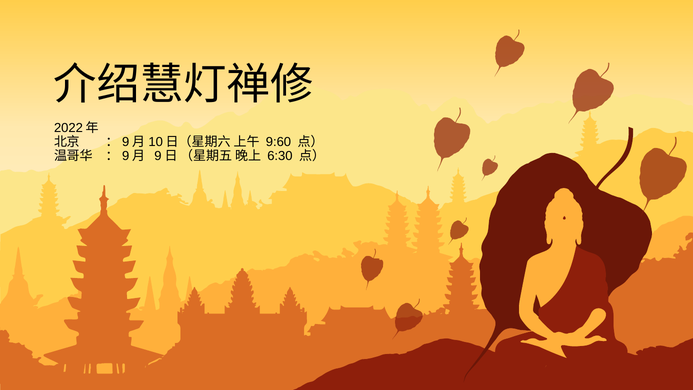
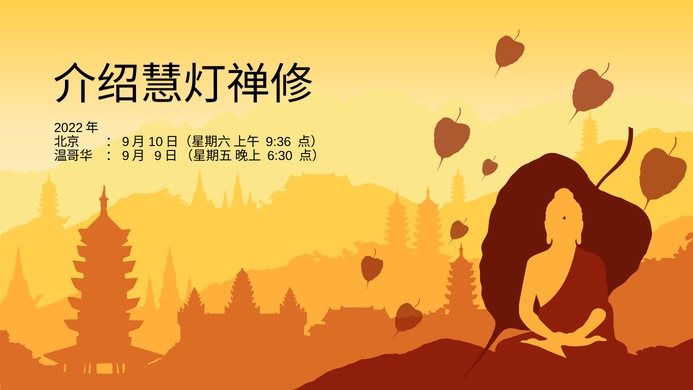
9:60: 9:60 -> 9:36
